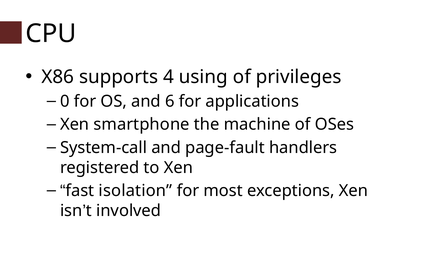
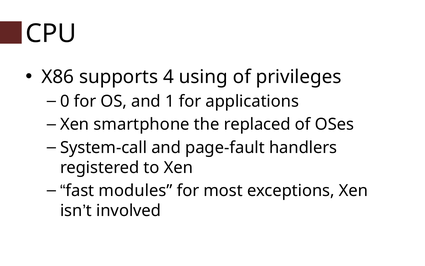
6: 6 -> 1
machine: machine -> replaced
isolation: isolation -> modules
